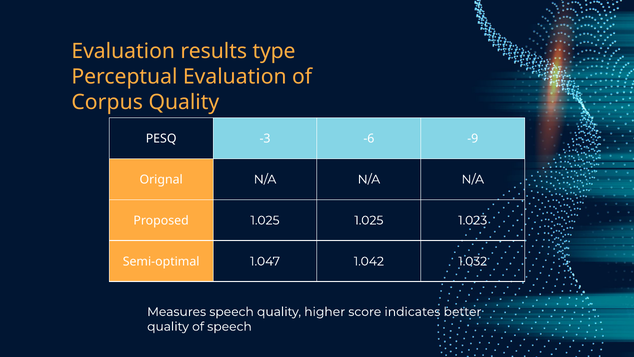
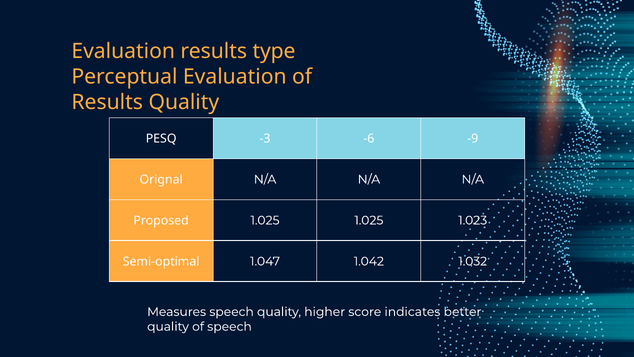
Corpus at (107, 102): Corpus -> Results
